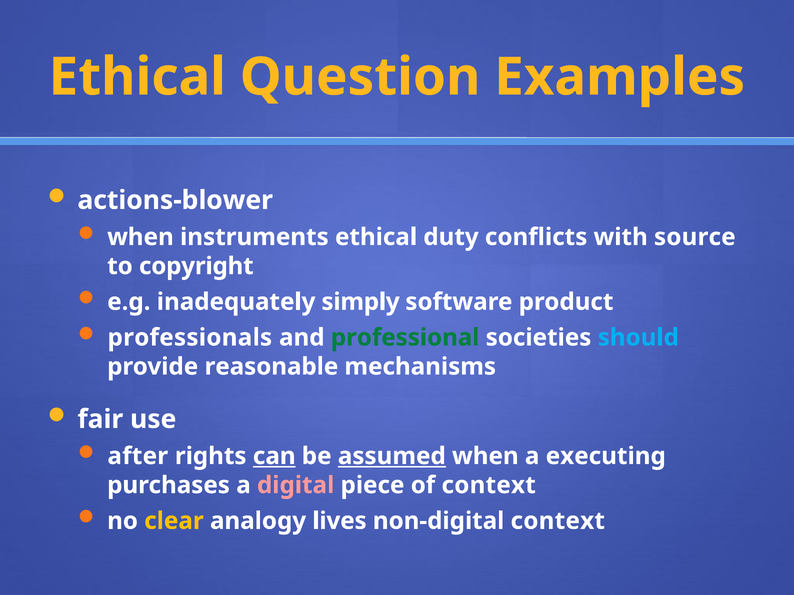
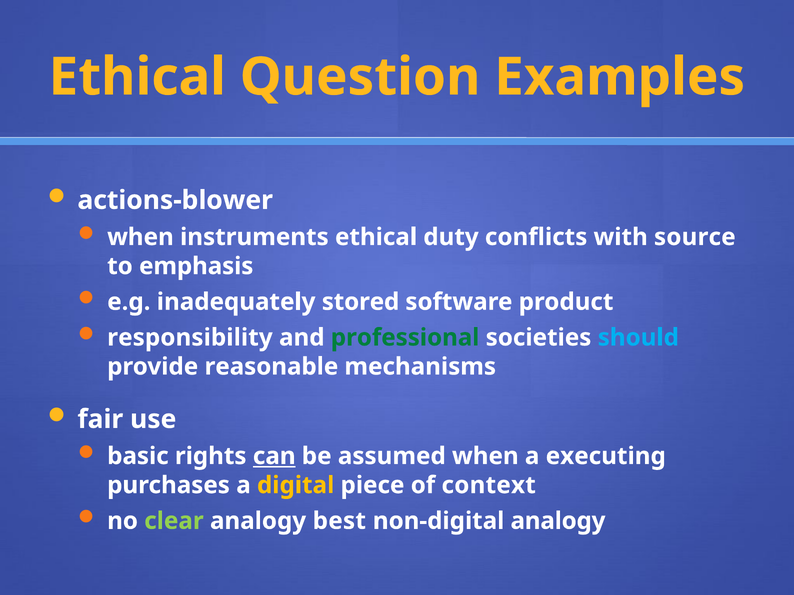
copyright: copyright -> emphasis
simply: simply -> stored
professionals: professionals -> responsibility
after: after -> basic
assumed underline: present -> none
digital colour: pink -> yellow
clear colour: yellow -> light green
lives: lives -> best
non-digital context: context -> analogy
